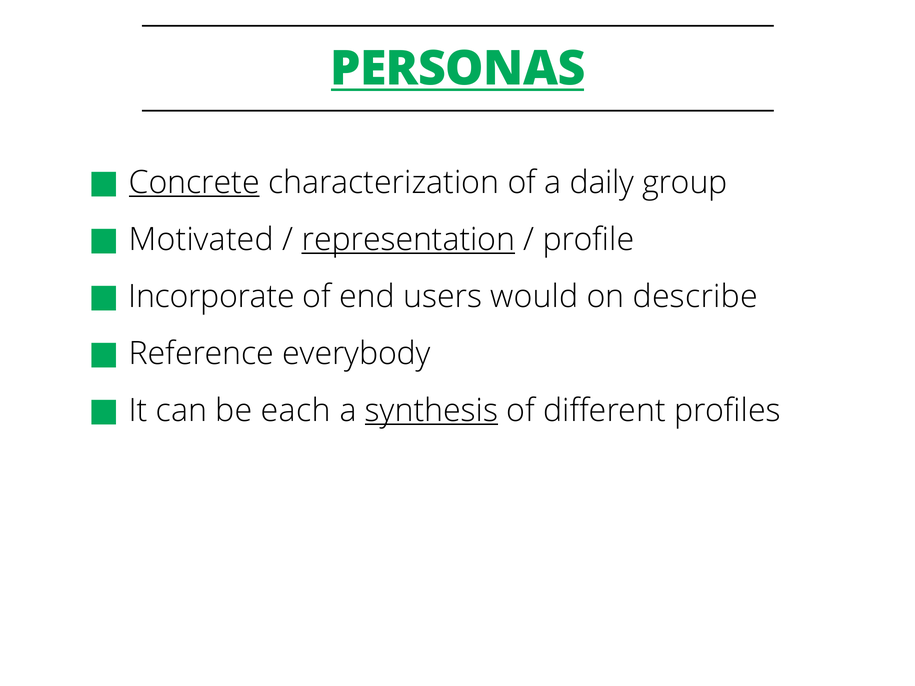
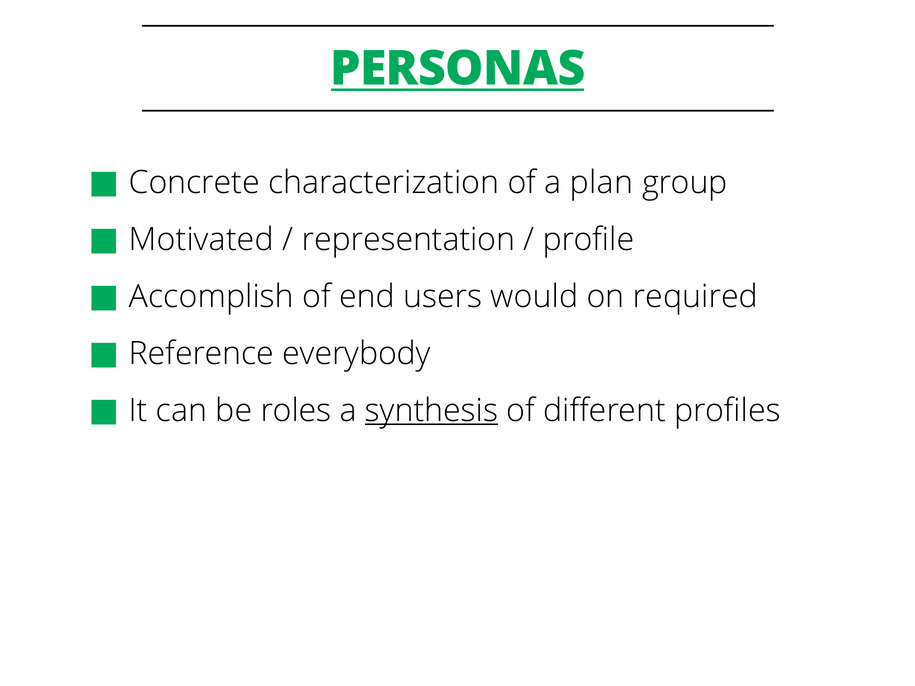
Concrete underline: present -> none
daily: daily -> plan
representation underline: present -> none
Incorporate: Incorporate -> Accomplish
describe: describe -> required
each: each -> roles
